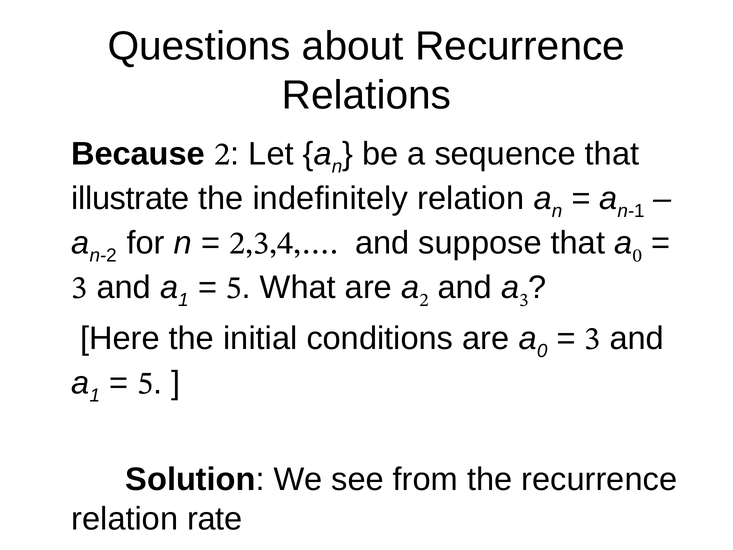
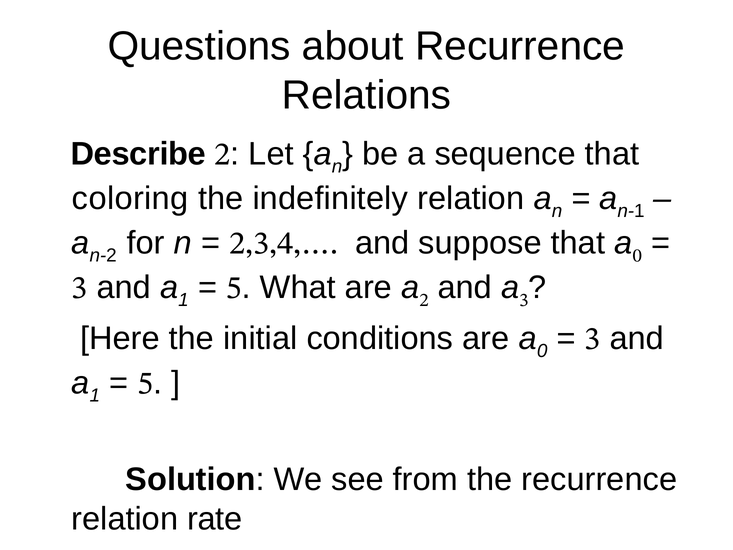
Because: Because -> Describe
illustrate: illustrate -> coloring
